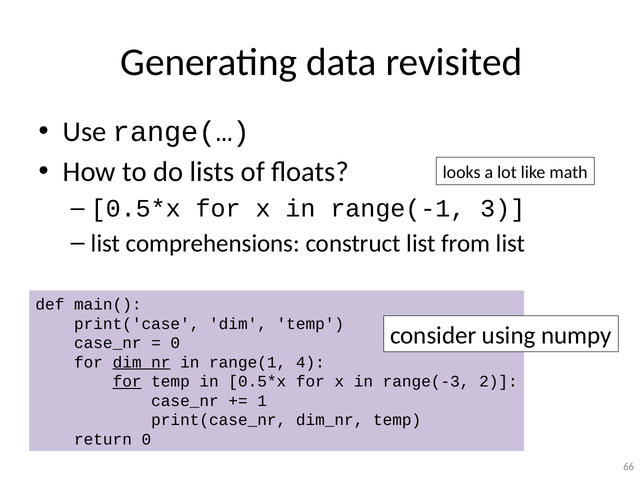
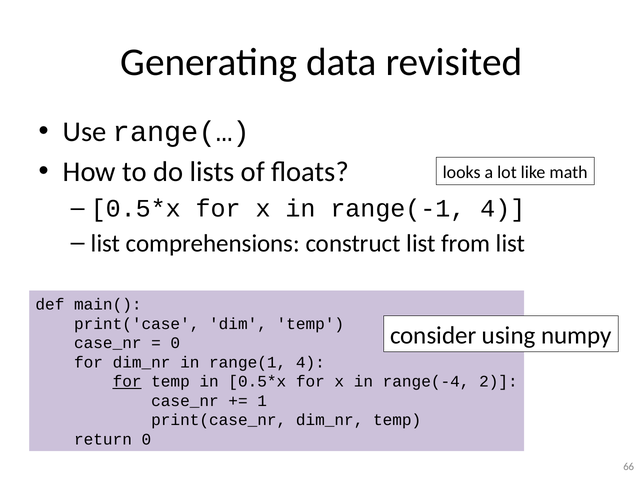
range(-1 3: 3 -> 4
dim_nr at (142, 362) underline: present -> none
range(-3: range(-3 -> range(-4
